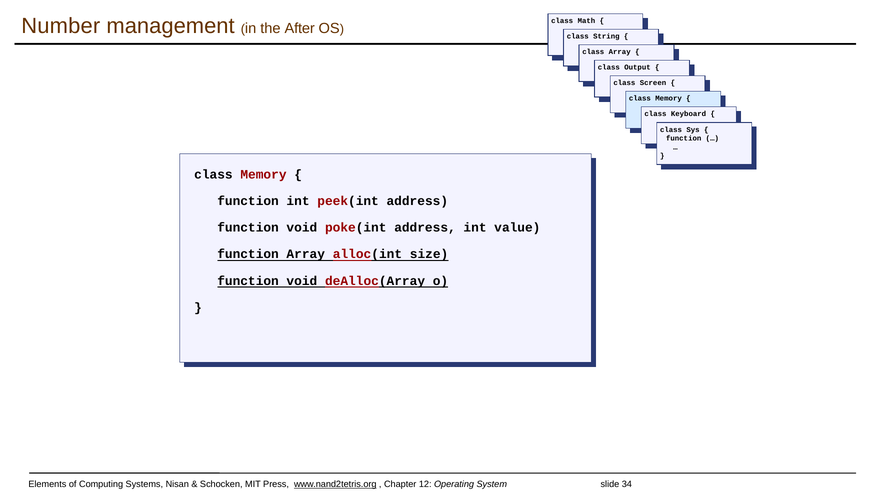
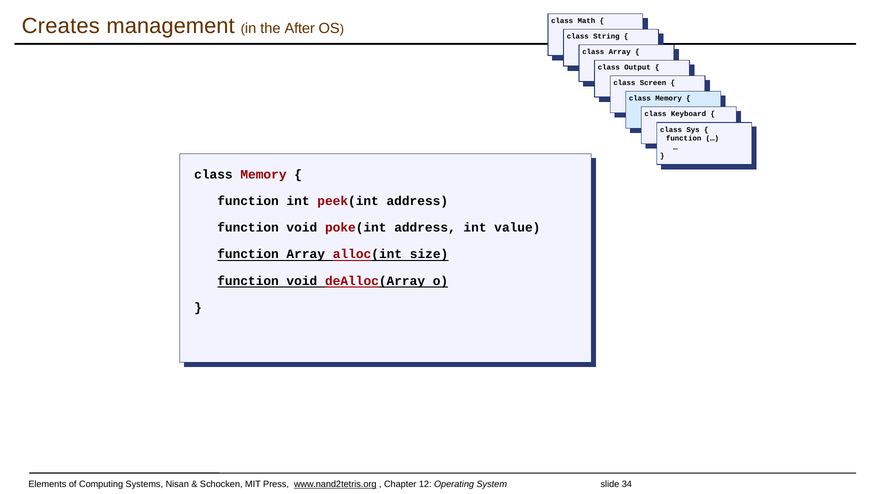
Number: Number -> Creates
